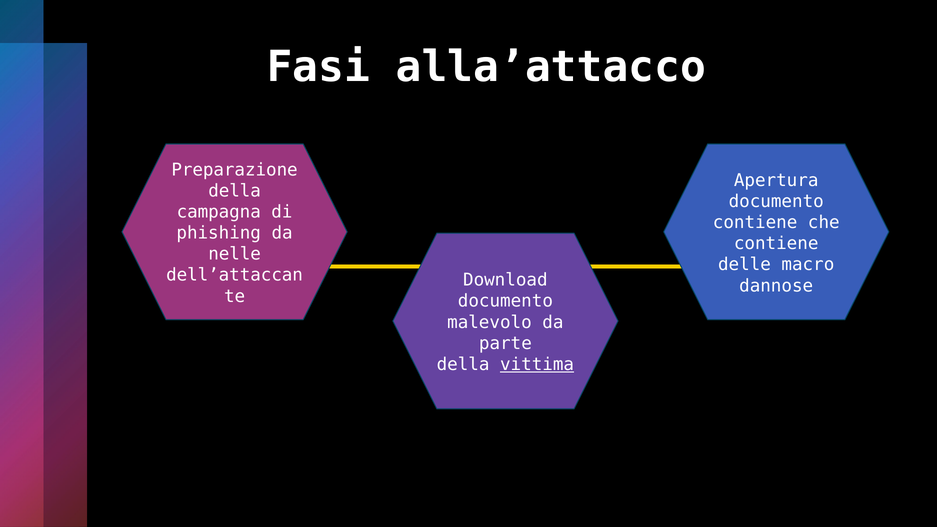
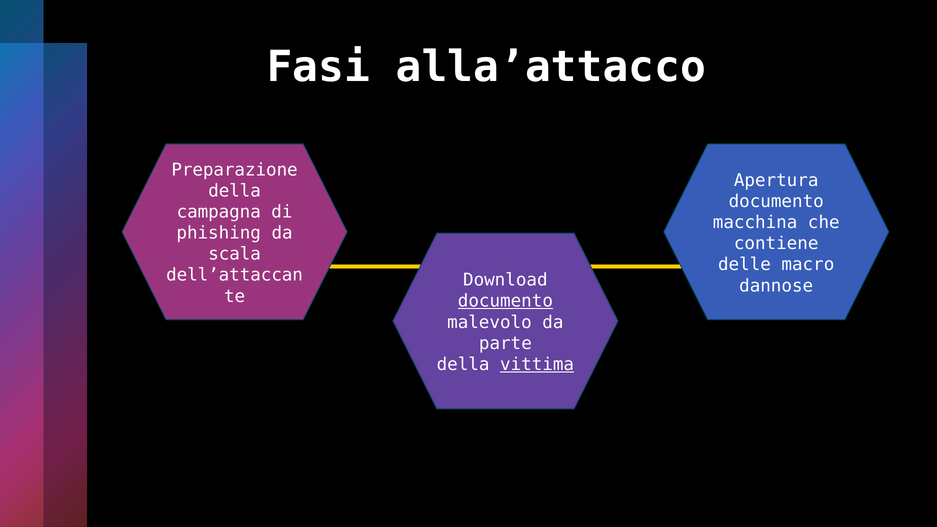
contiene at (755, 223): contiene -> macchina
nelle: nelle -> scala
documento at (505, 301) underline: none -> present
